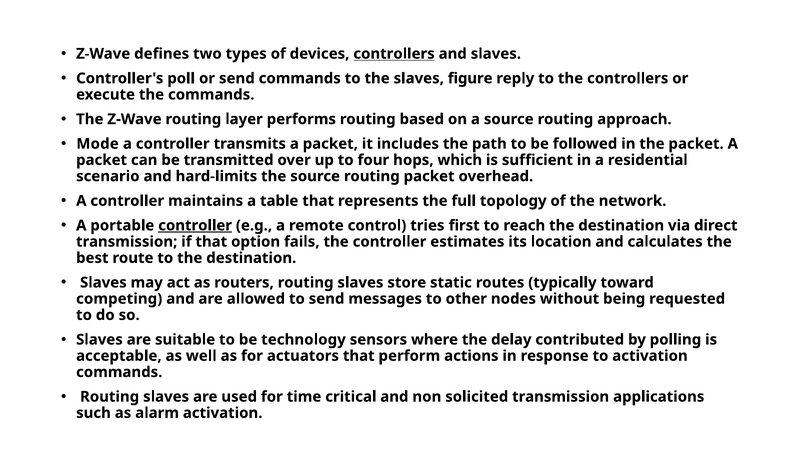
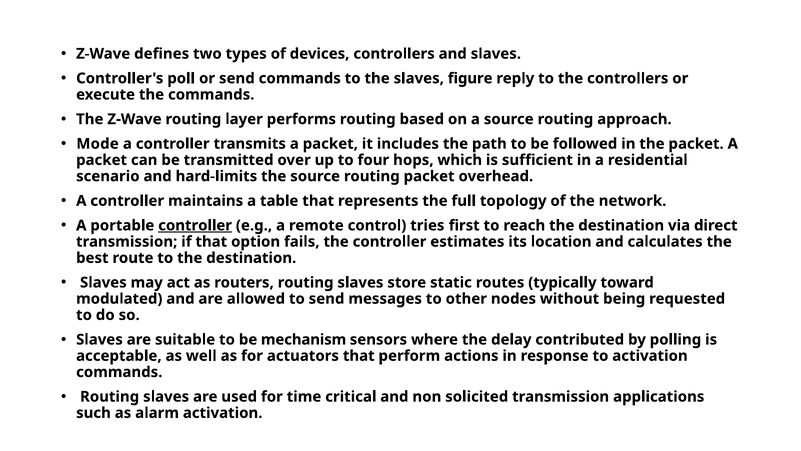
controllers at (394, 54) underline: present -> none
competing: competing -> modulated
technology: technology -> mechanism
